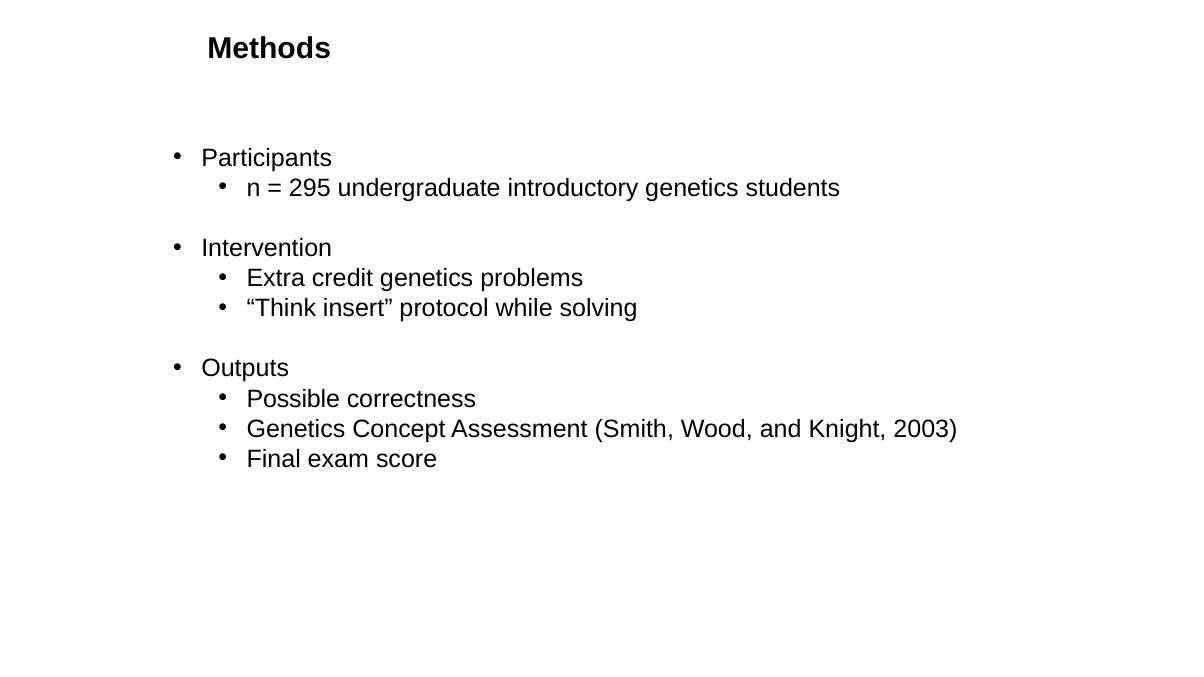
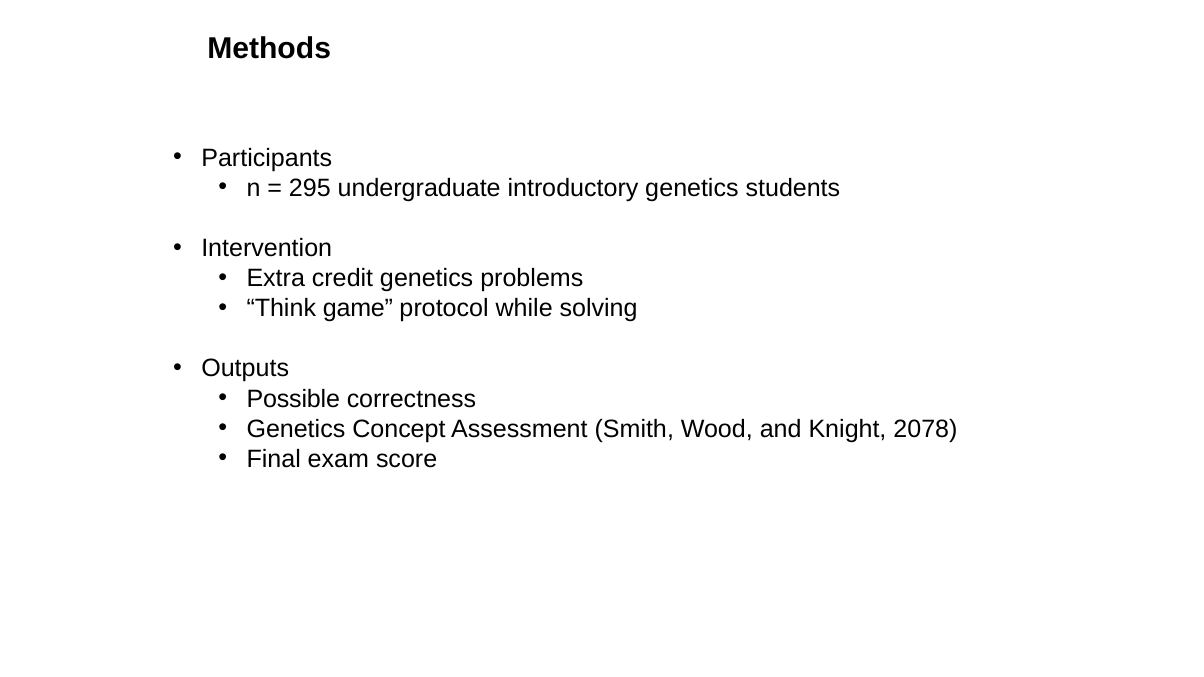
insert: insert -> game
2003: 2003 -> 2078
